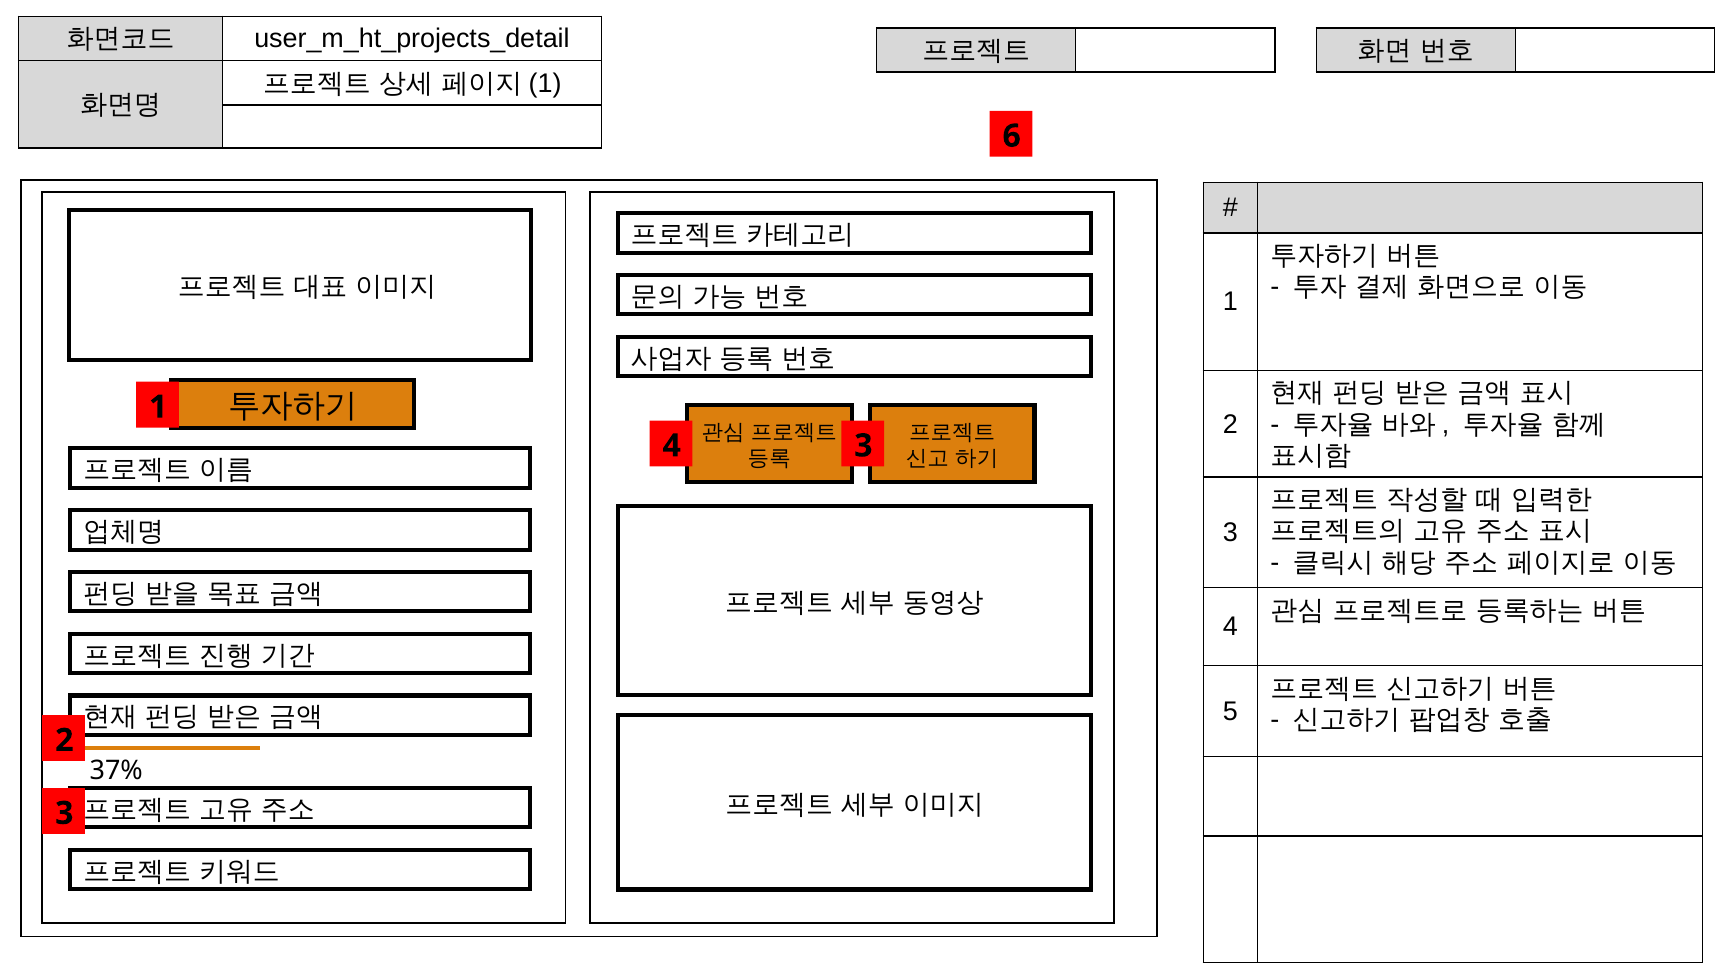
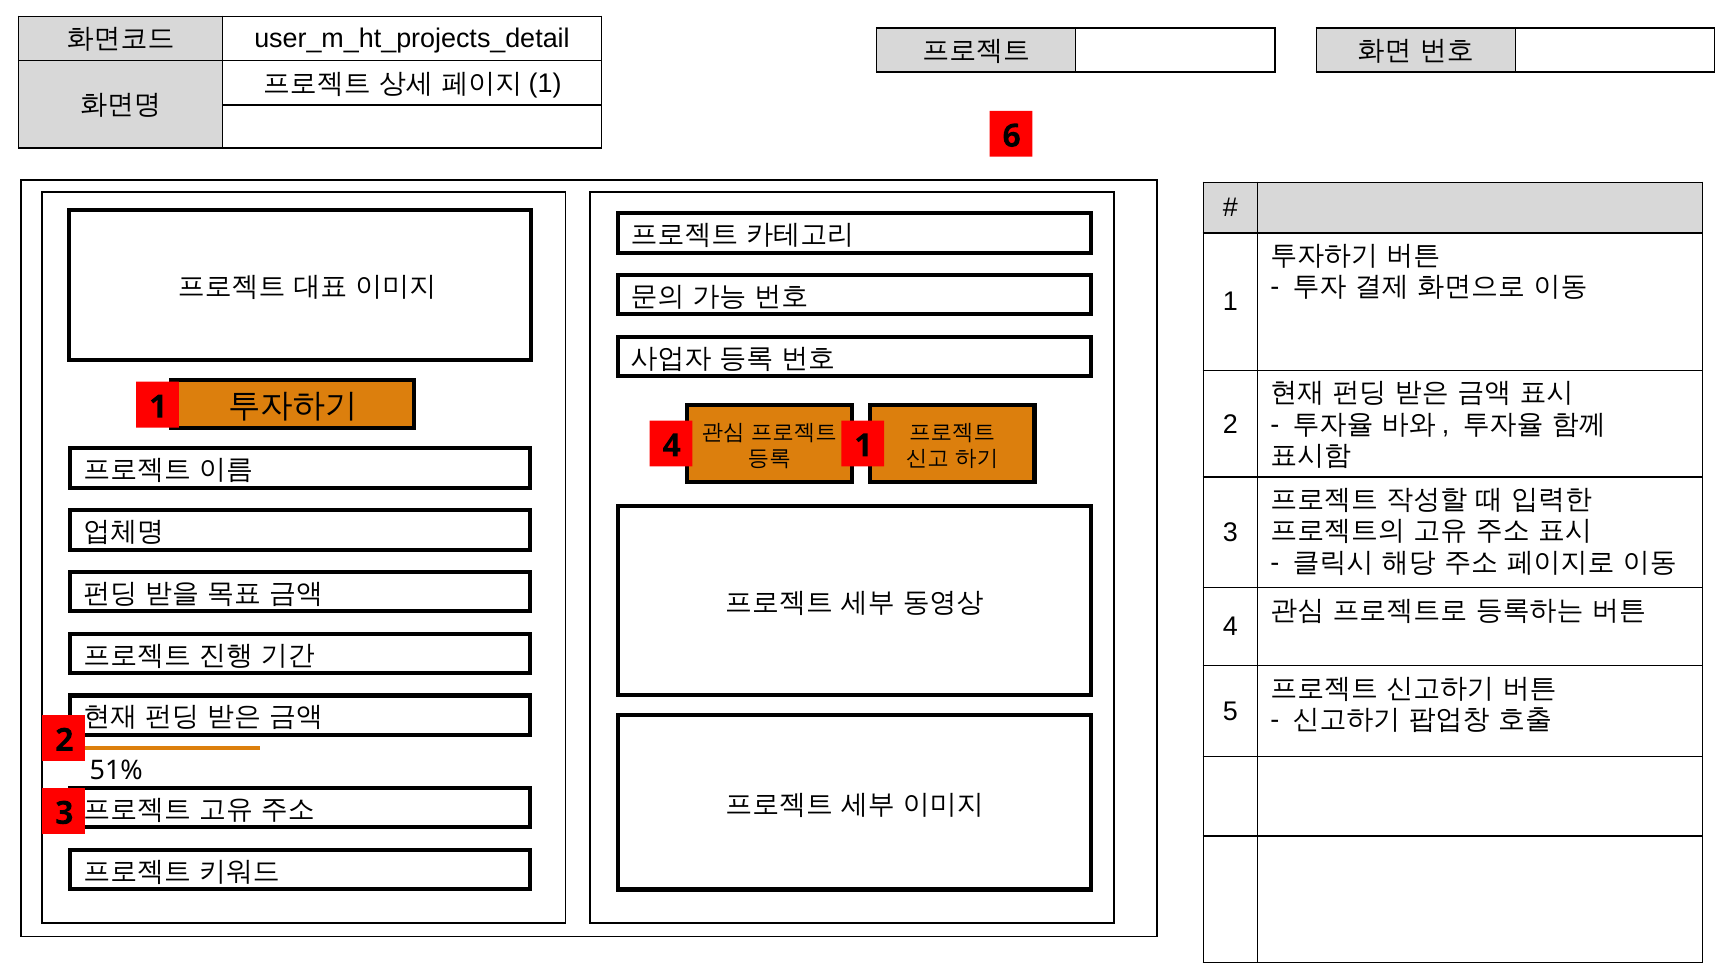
4 3: 3 -> 1
37%: 37% -> 51%
